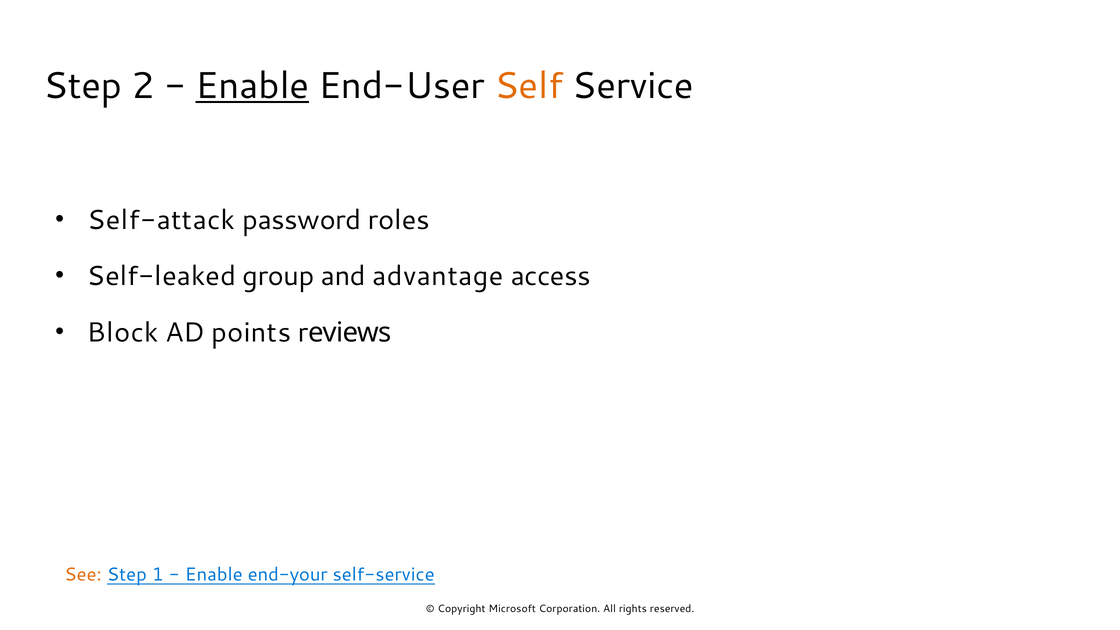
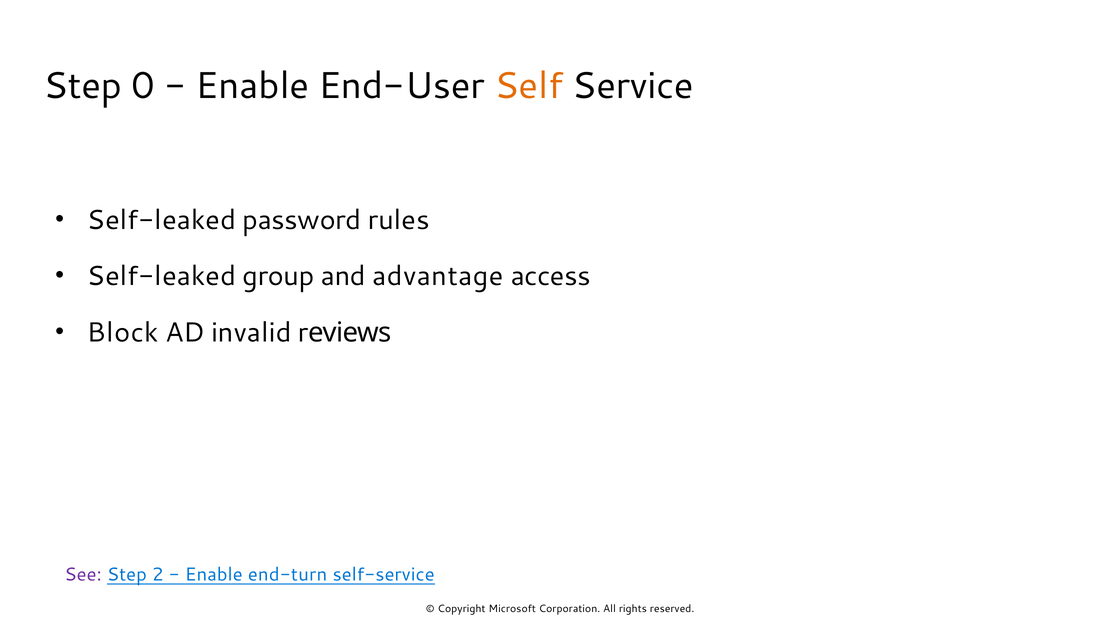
2: 2 -> 0
Enable at (252, 86) underline: present -> none
Self-attack at (161, 220): Self-attack -> Self-leaked
roles: roles -> rules
points: points -> invalid
See colour: orange -> purple
1: 1 -> 2
end-your: end-your -> end-turn
